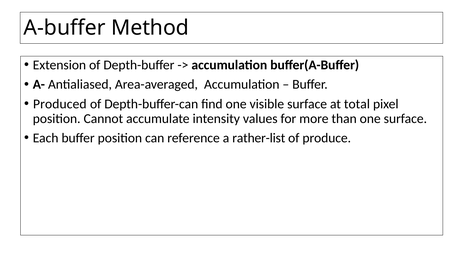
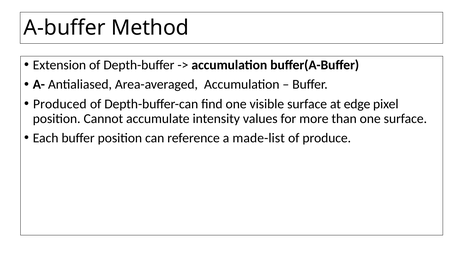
total: total -> edge
rather-list: rather-list -> made-list
